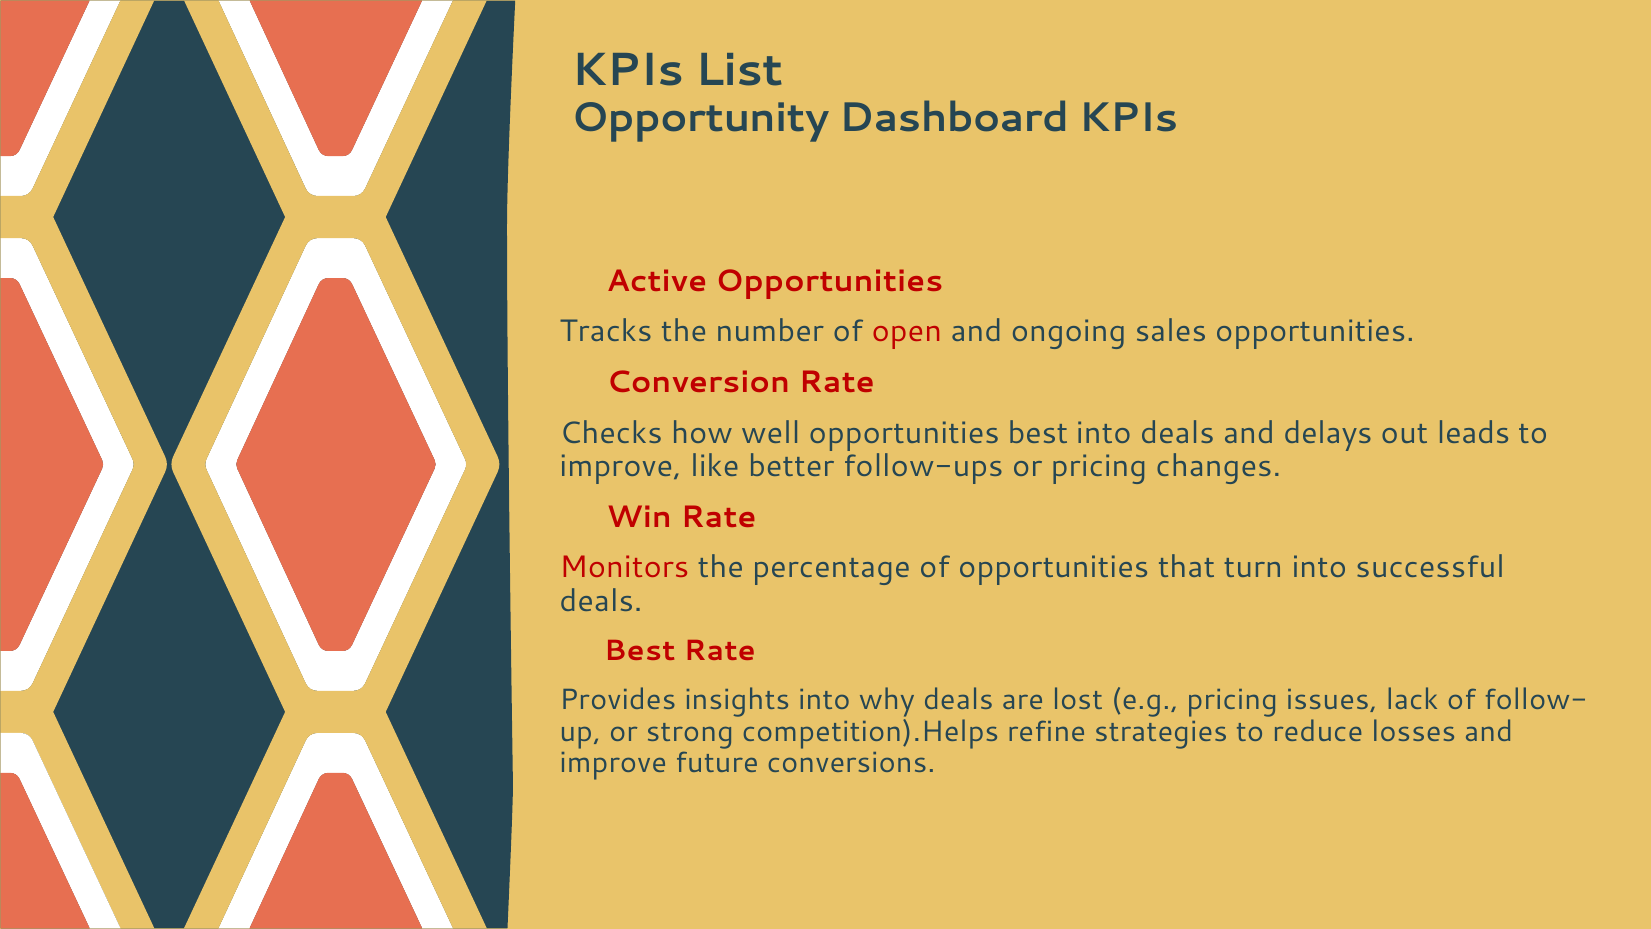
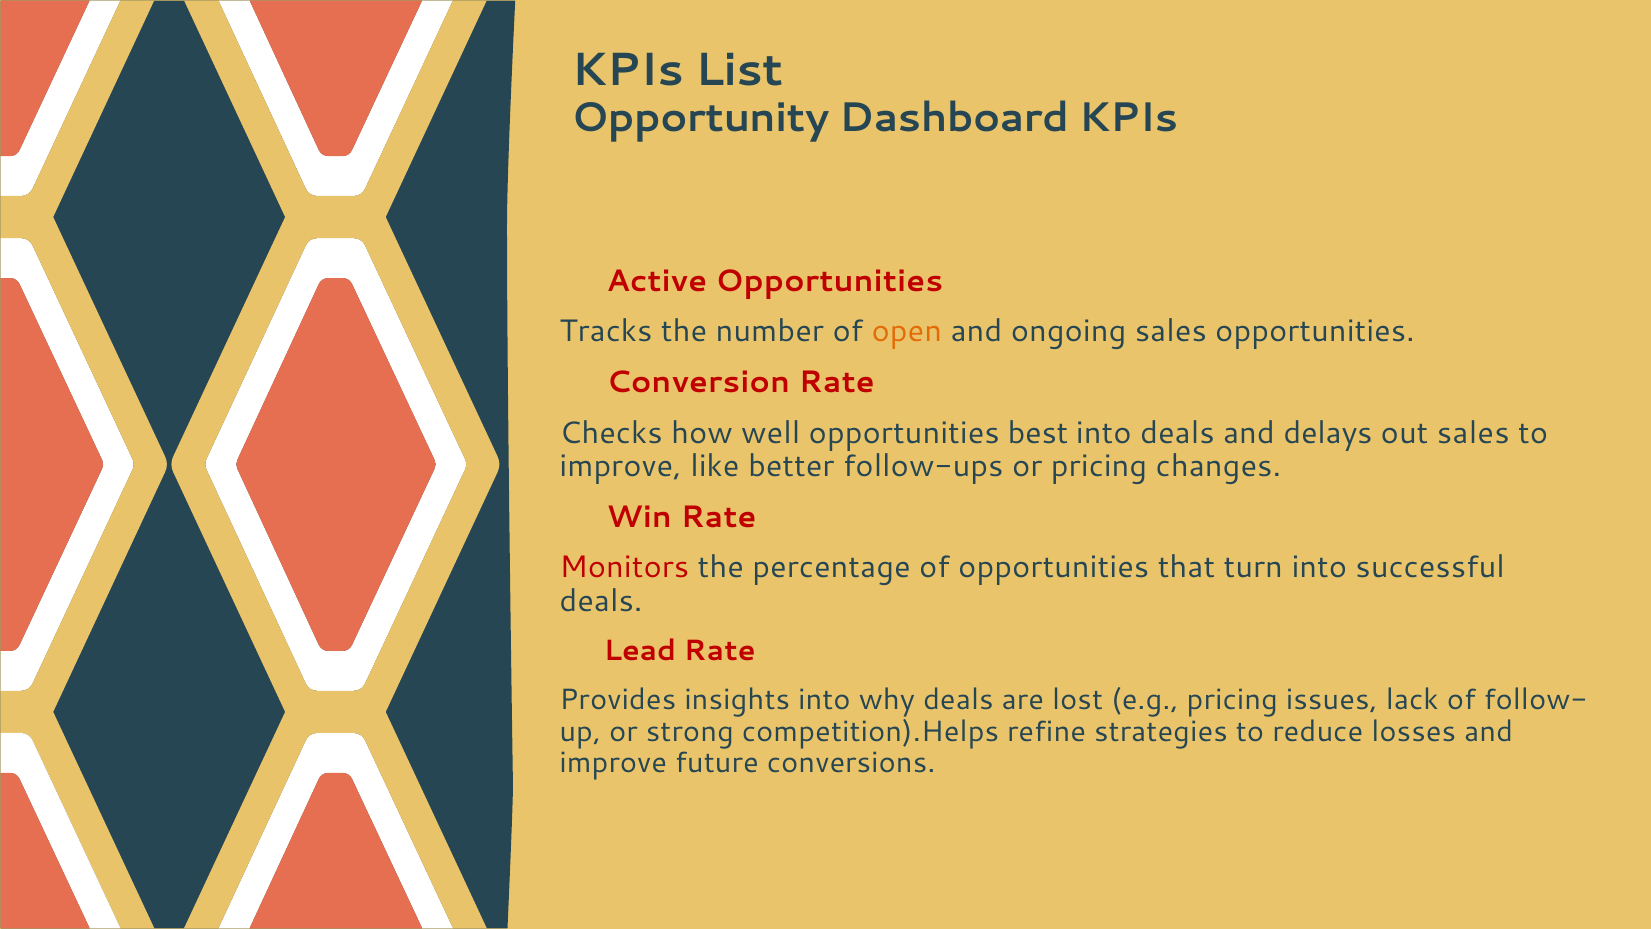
open colour: red -> orange
out leads: leads -> sales
Best at (640, 651): Best -> Lead
